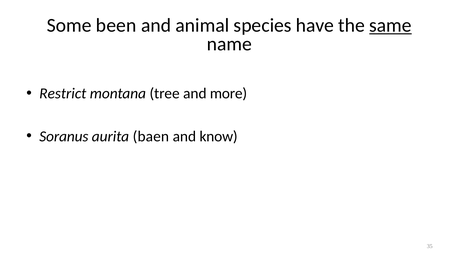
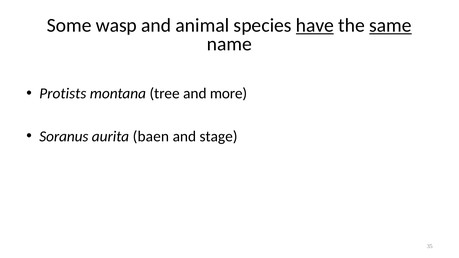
been: been -> wasp
have underline: none -> present
Restrict: Restrict -> Protists
know: know -> stage
